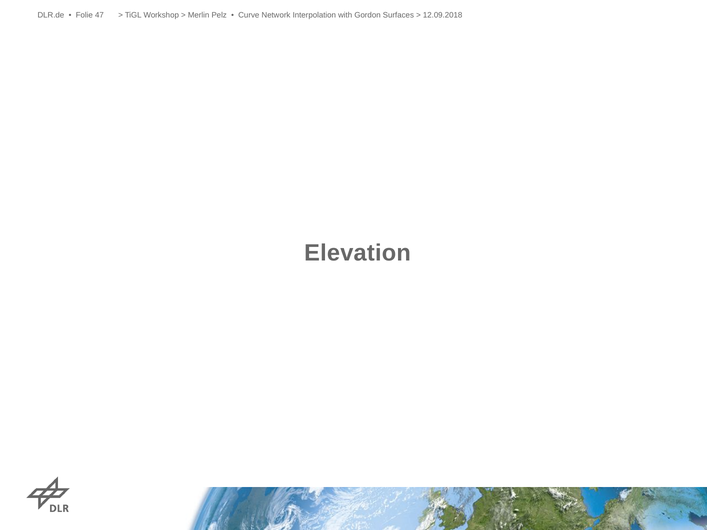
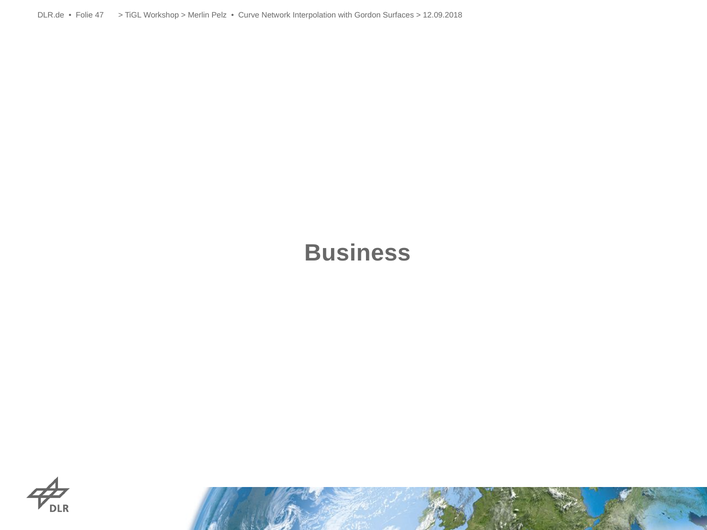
Elevation: Elevation -> Business
